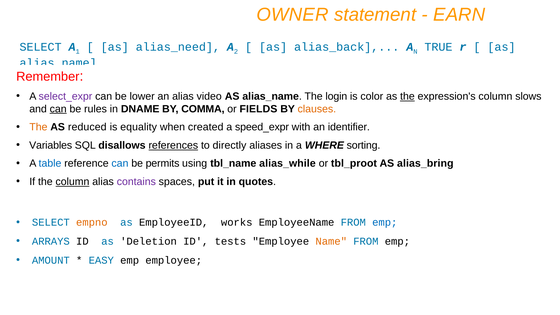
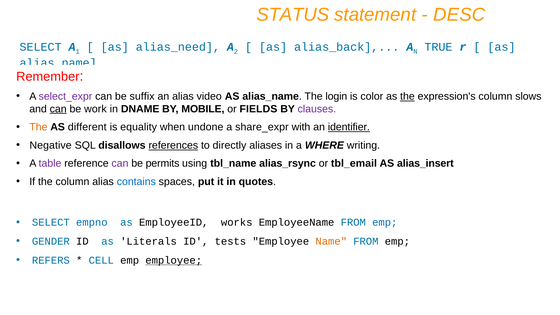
OWNER: OWNER -> STATUS
EARN: EARN -> DESC
lower: lower -> suffix
rules: rules -> work
COMMA: COMMA -> MOBILE
clauses colour: orange -> purple
reduced: reduced -> different
created: created -> undone
speed_expr: speed_expr -> share_expr
identifier underline: none -> present
Variables: Variables -> Negative
sorting: sorting -> writing
table colour: blue -> purple
can at (120, 164) colour: blue -> purple
alias_while: alias_while -> alias_rsync
tbl_proot: tbl_proot -> tbl_email
alias_bring: alias_bring -> alias_insert
column at (72, 182) underline: present -> none
contains colour: purple -> blue
empno colour: orange -> blue
ARRAYS: ARRAYS -> GENDER
Deletion: Deletion -> Literals
AMOUNT: AMOUNT -> REFERS
EASY: EASY -> CELL
employee at (174, 260) underline: none -> present
